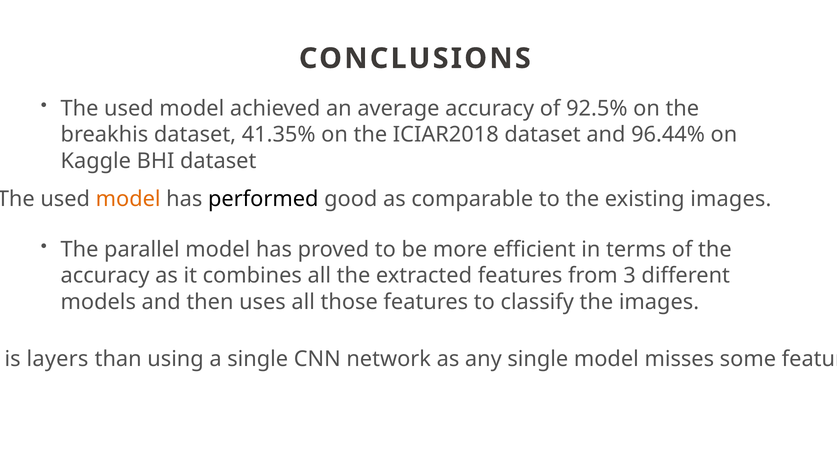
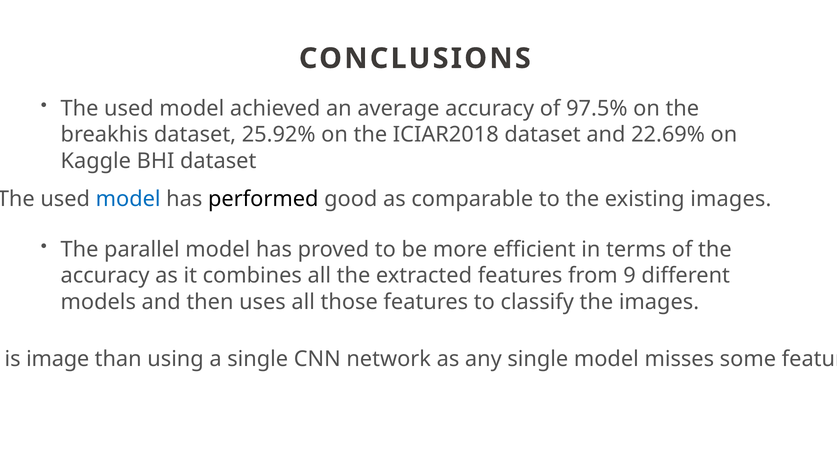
92.5%: 92.5% -> 97.5%
41.35%: 41.35% -> 25.92%
96.44%: 96.44% -> 22.69%
model at (128, 199) colour: orange -> blue
3: 3 -> 9
layers: layers -> image
